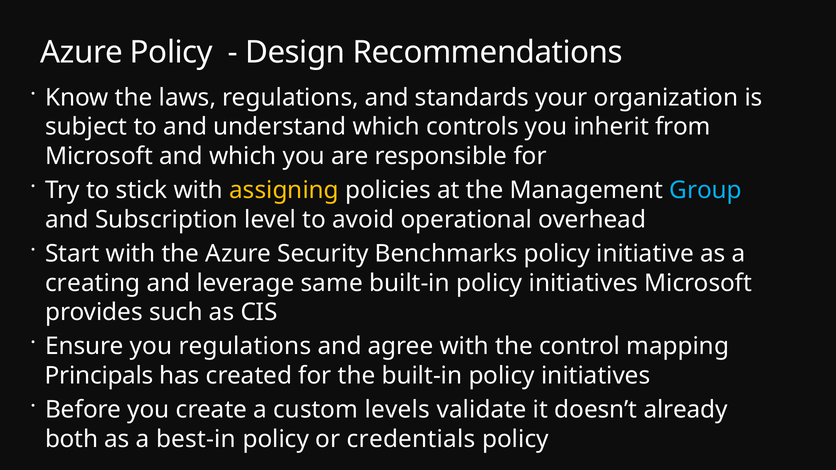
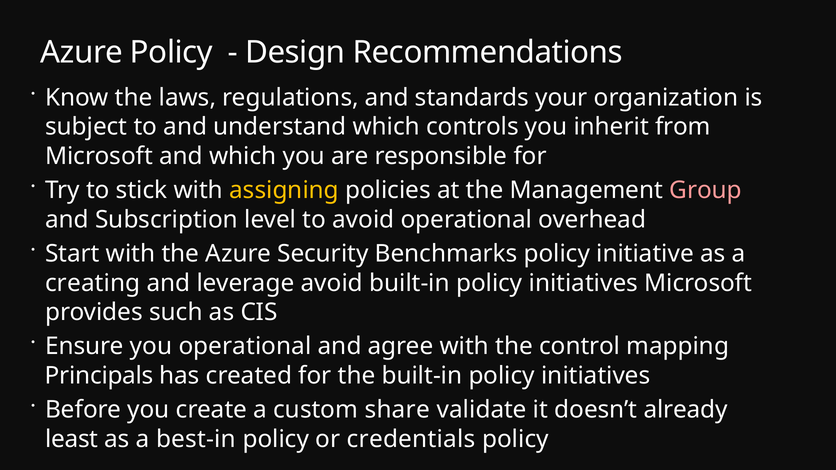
Group colour: light blue -> pink
leverage same: same -> avoid
you regulations: regulations -> operational
levels: levels -> share
both: both -> least
